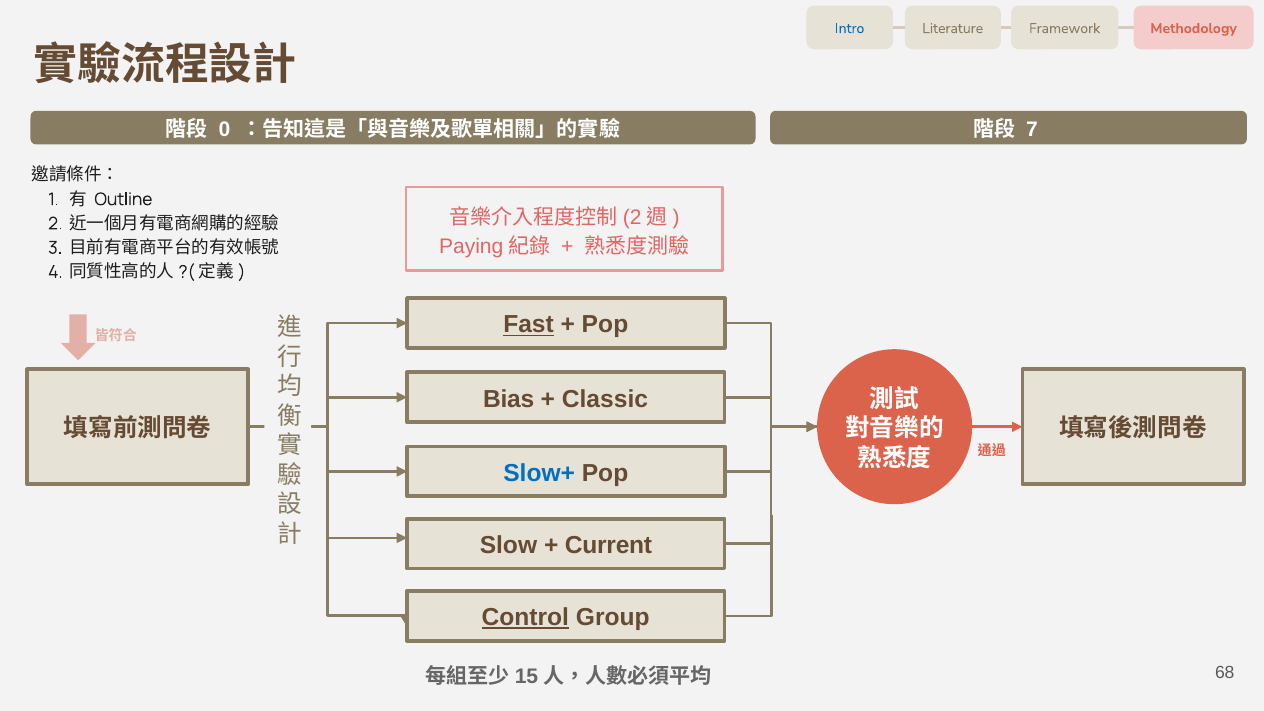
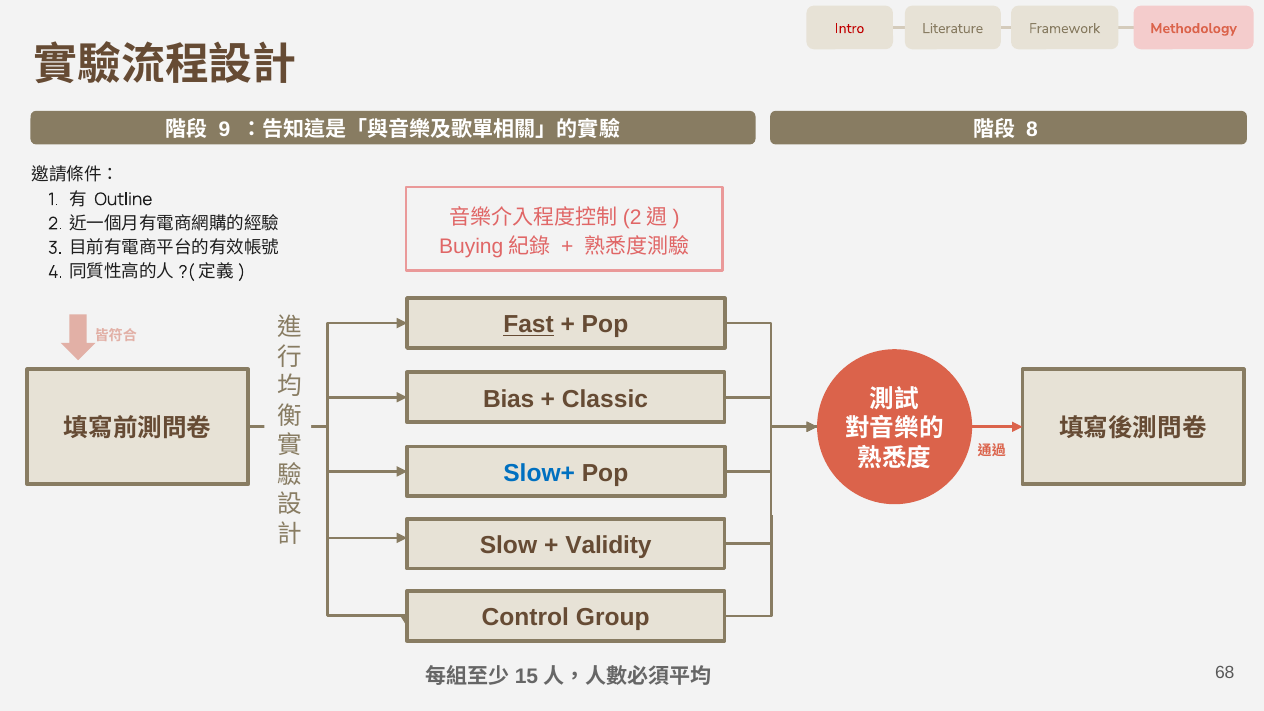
Intro colour: blue -> red
0: 0 -> 9
7: 7 -> 8
Paying: Paying -> Buying
Current: Current -> Validity
Control underline: present -> none
